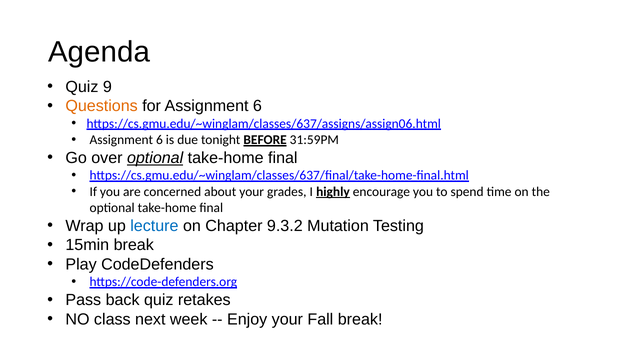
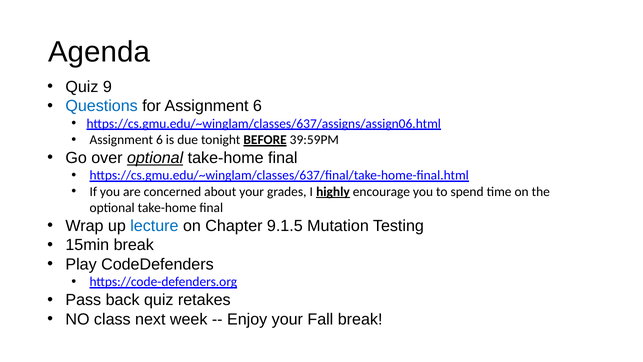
Questions colour: orange -> blue
31:59PM: 31:59PM -> 39:59PM
9.3.2: 9.3.2 -> 9.1.5
